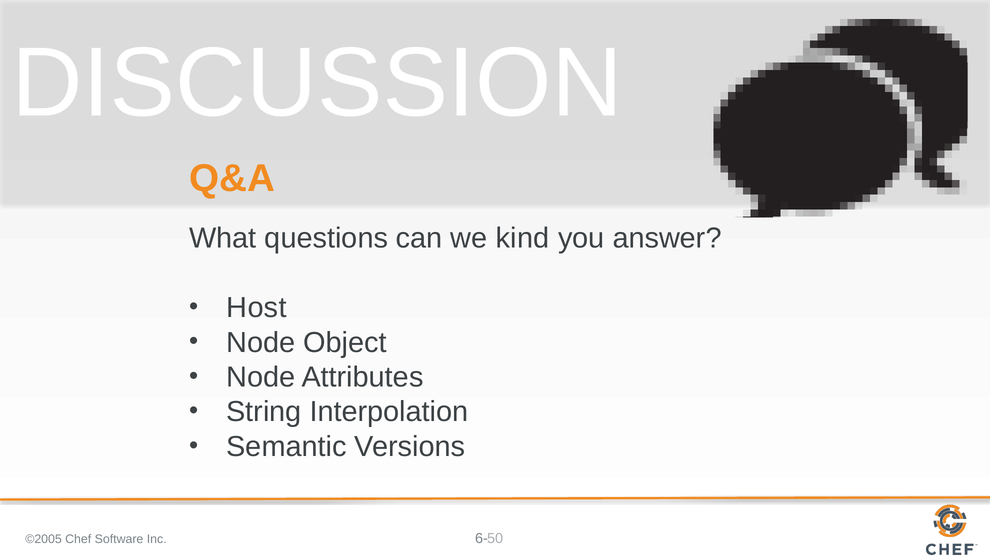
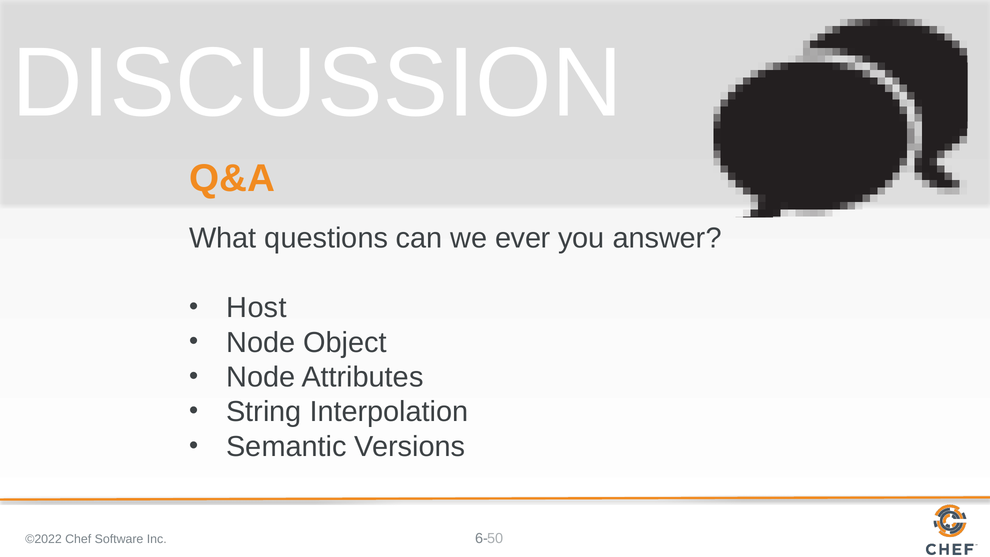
kind: kind -> ever
©2005: ©2005 -> ©2022
